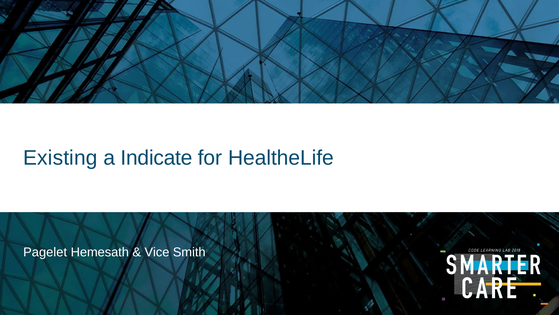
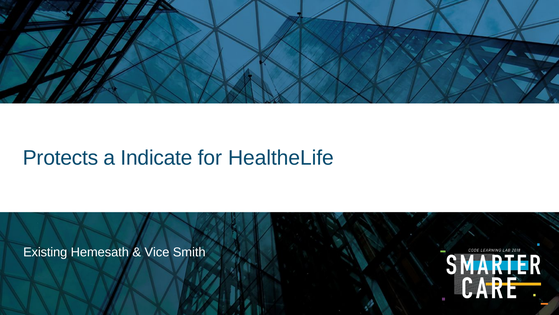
Existing: Existing -> Protects
Pagelet: Pagelet -> Existing
